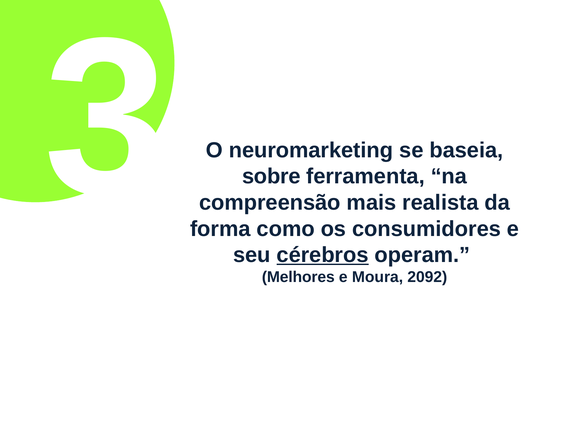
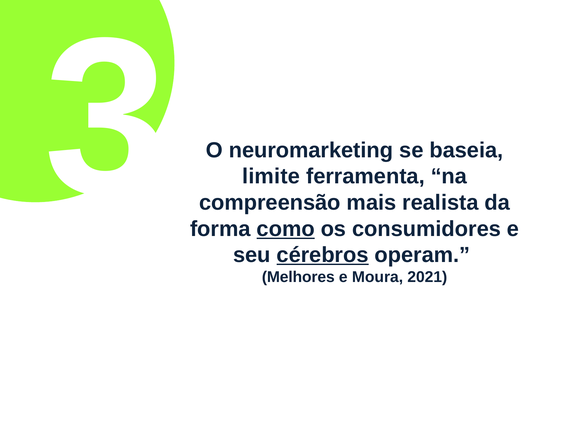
sobre: sobre -> limite
como underline: none -> present
2092: 2092 -> 2021
